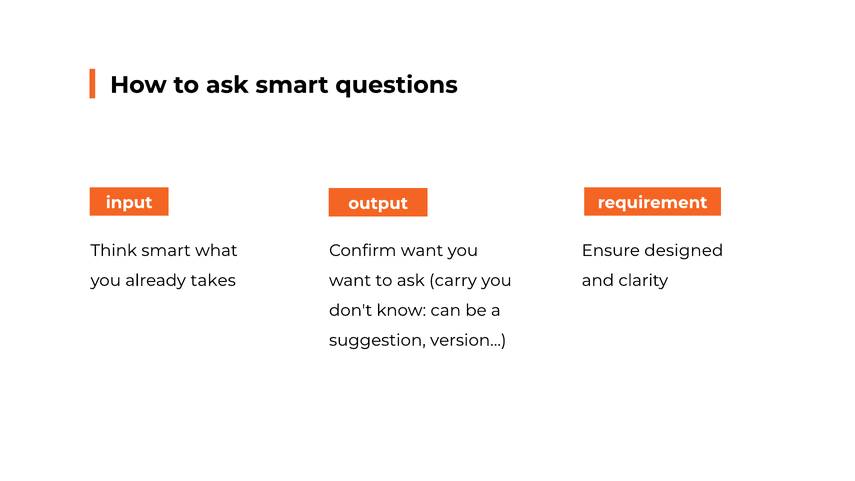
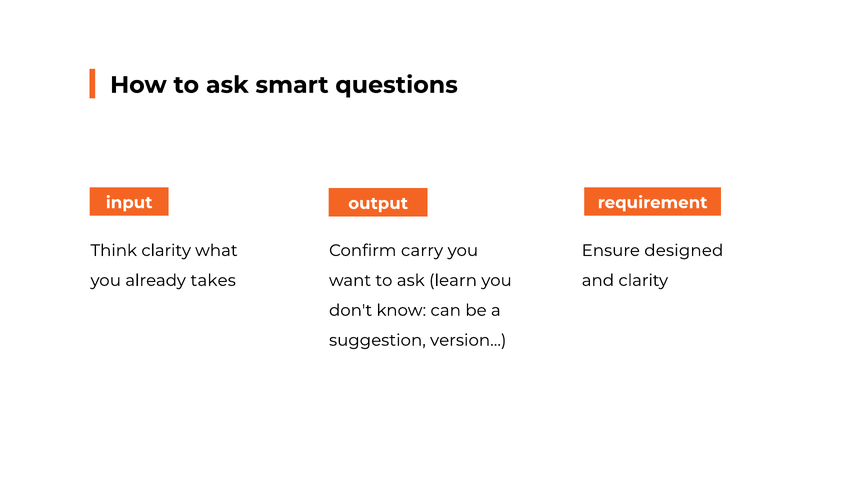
Think smart: smart -> clarity
Confirm want: want -> carry
carry: carry -> learn
